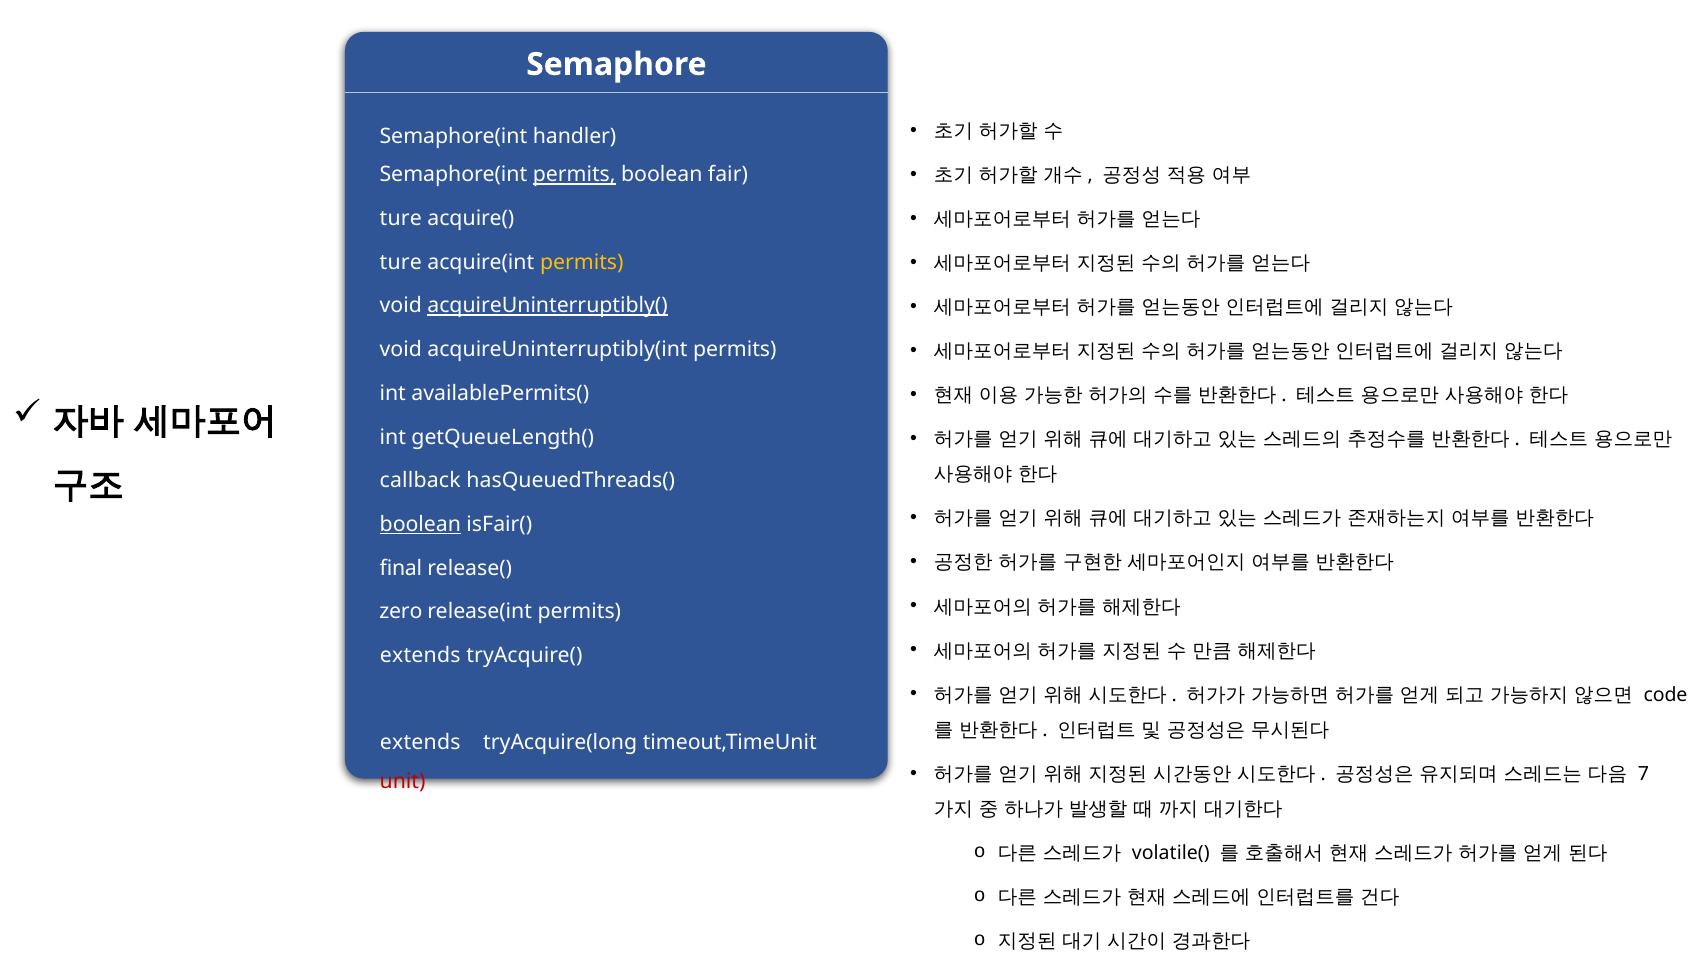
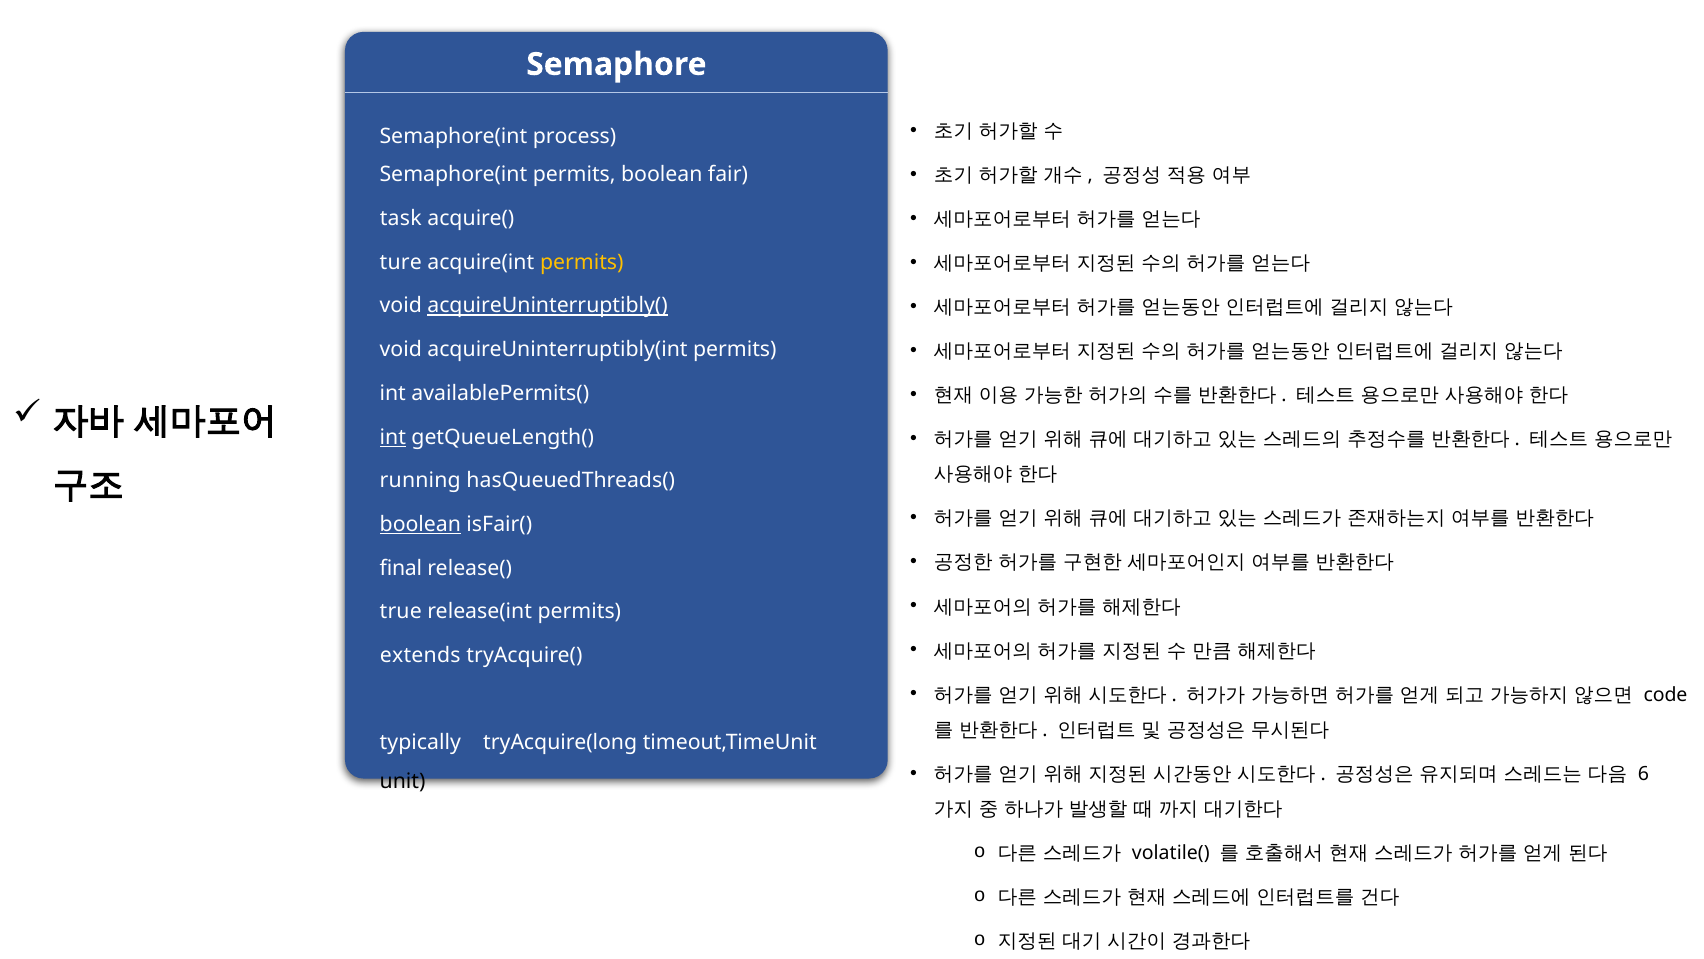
handler: handler -> process
permits at (574, 175) underline: present -> none
ture at (401, 218): ture -> task
int at (393, 437) underline: none -> present
callback: callback -> running
zero: zero -> true
extends at (420, 743): extends -> typically
7: 7 -> 6
unit colour: red -> black
